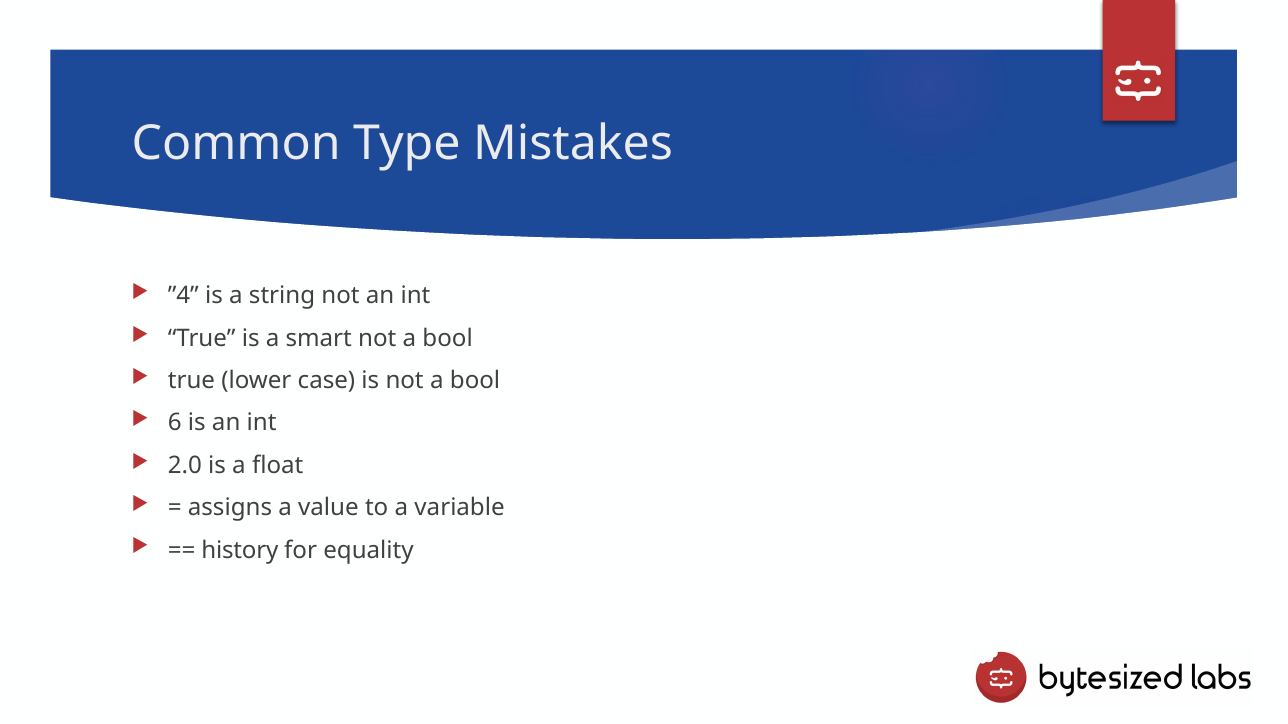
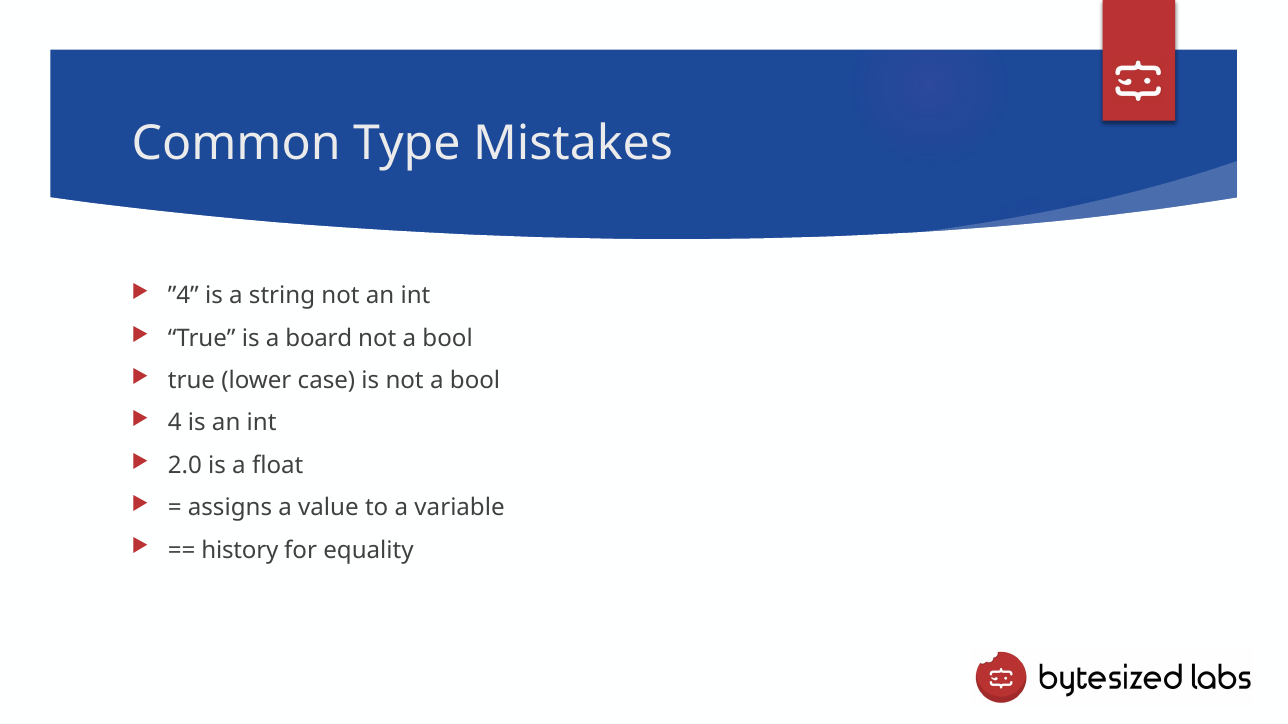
smart: smart -> board
6: 6 -> 4
